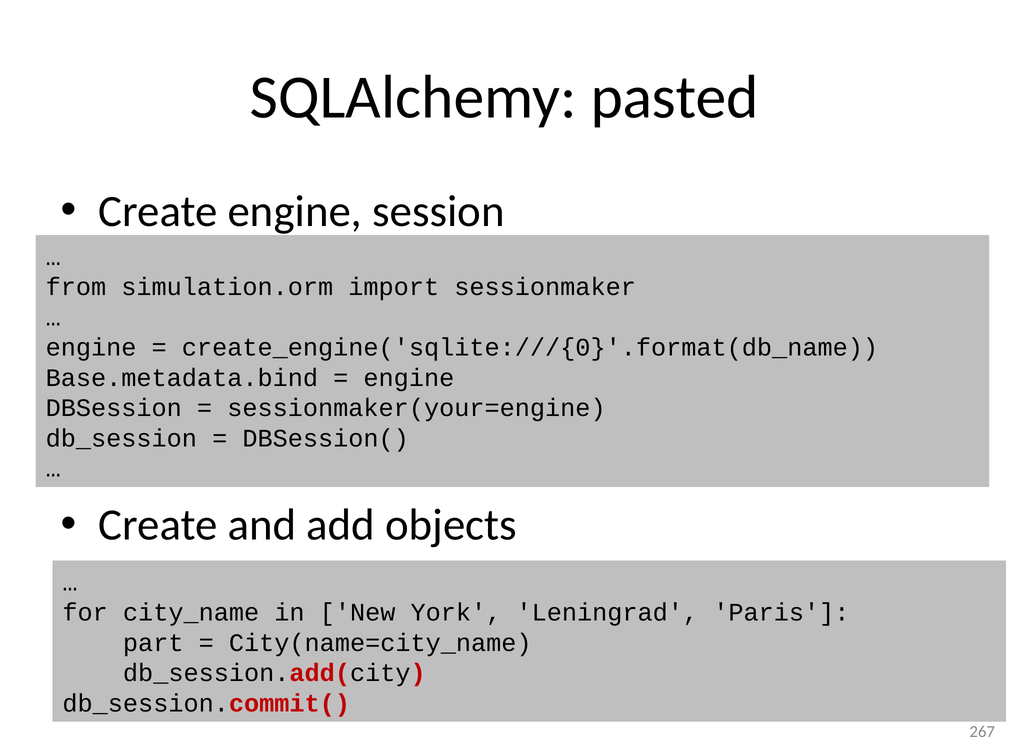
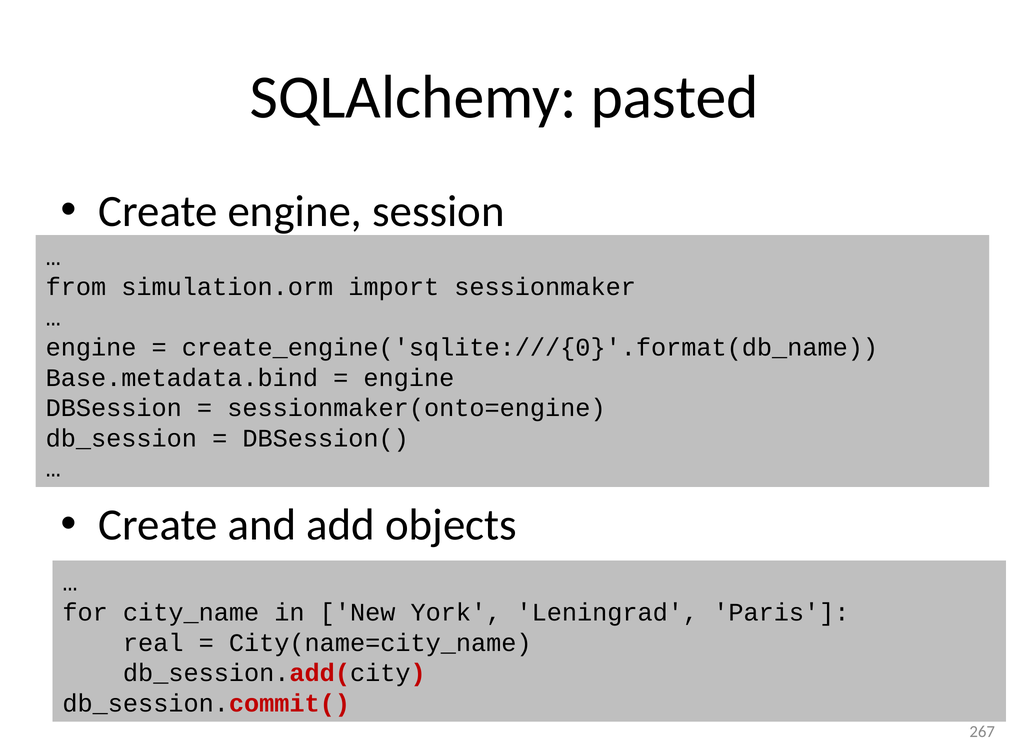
sessionmaker(your=engine: sessionmaker(your=engine -> sessionmaker(onto=engine
part: part -> real
